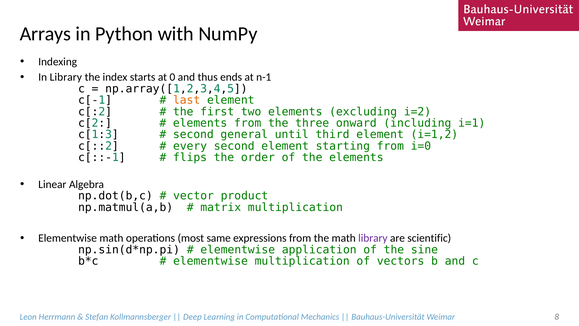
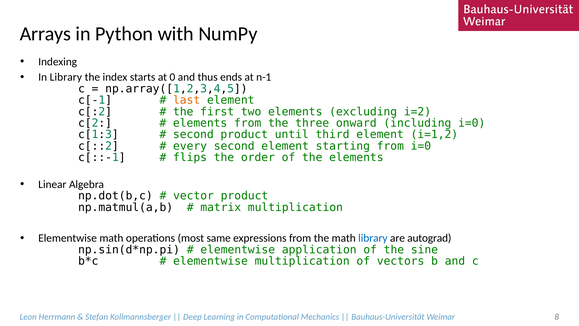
including i=1: i=1 -> i=0
second general: general -> product
library at (373, 238) colour: purple -> blue
scientific: scientific -> autograd
